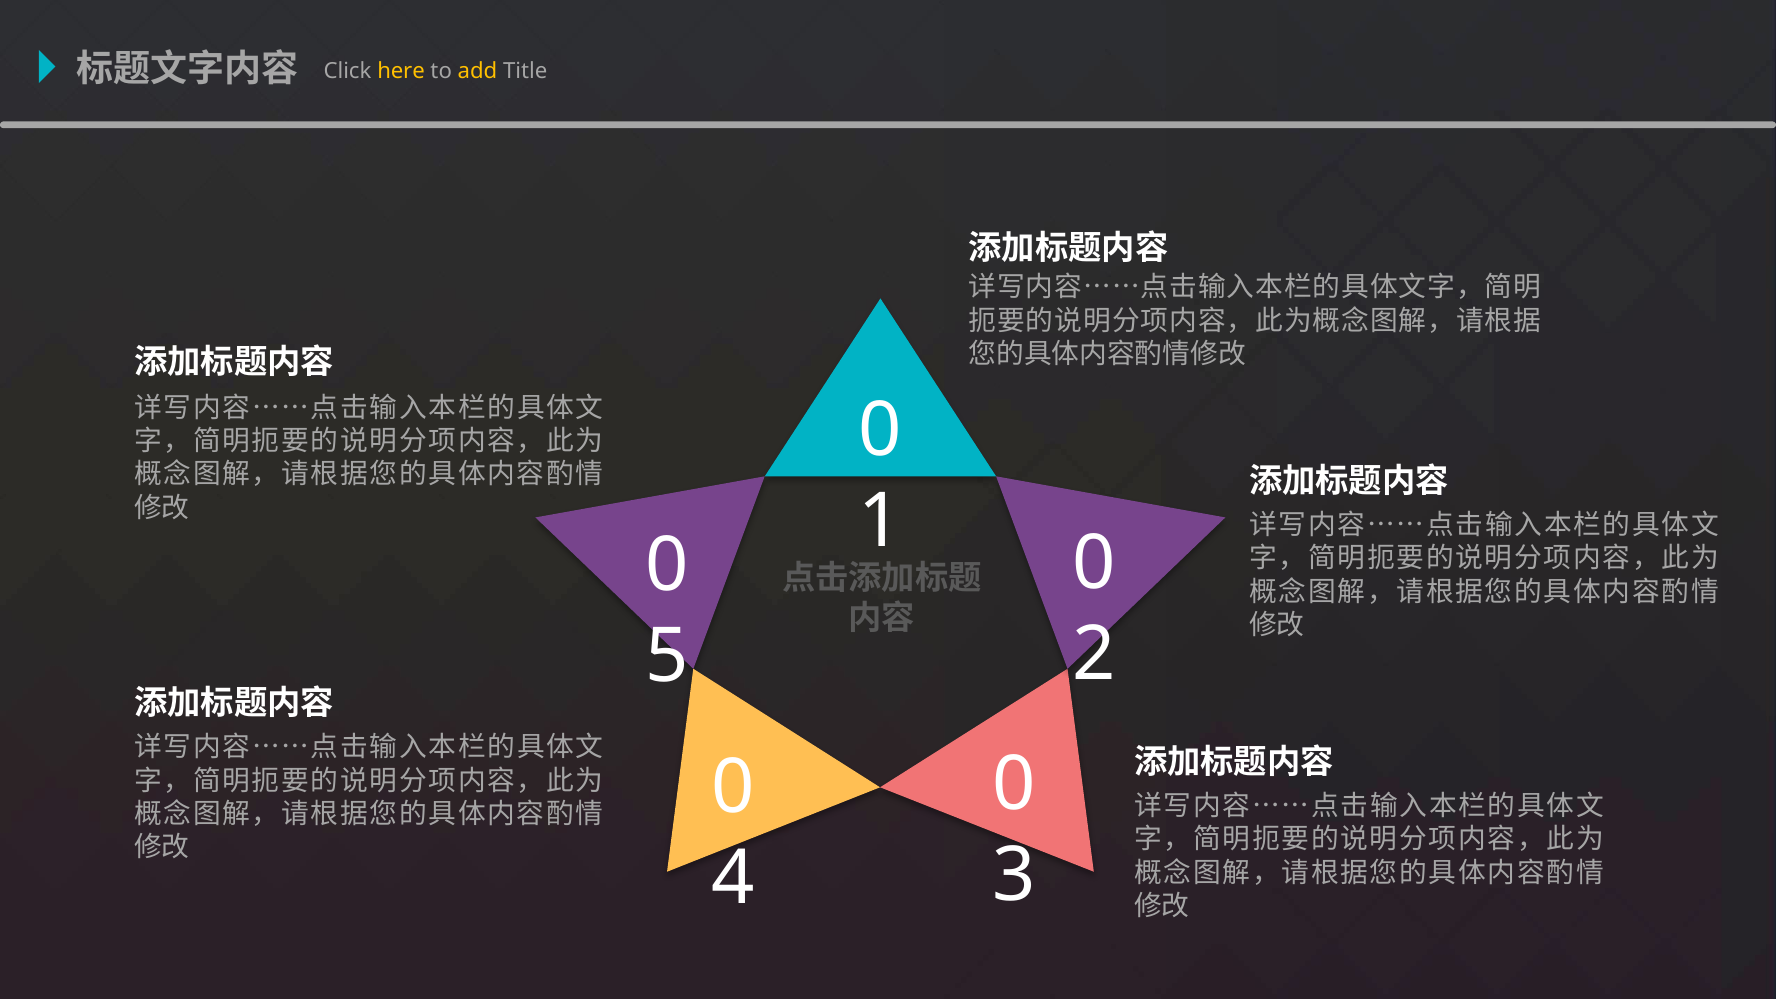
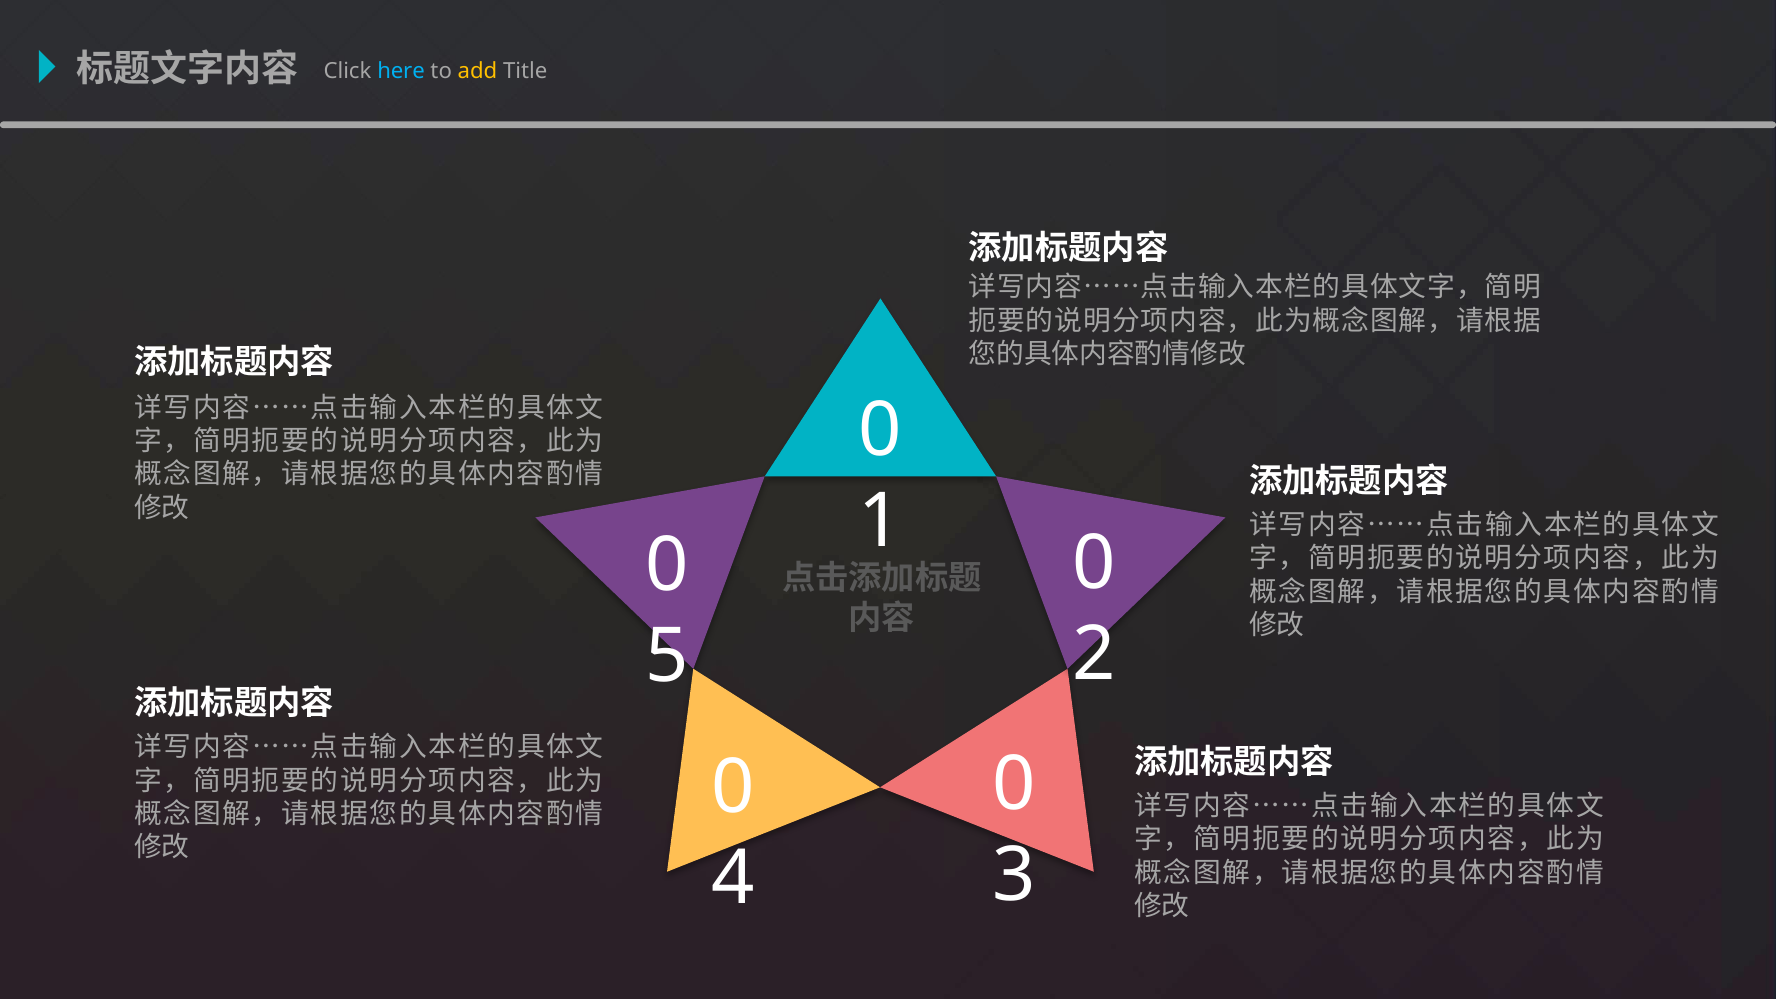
here colour: yellow -> light blue
